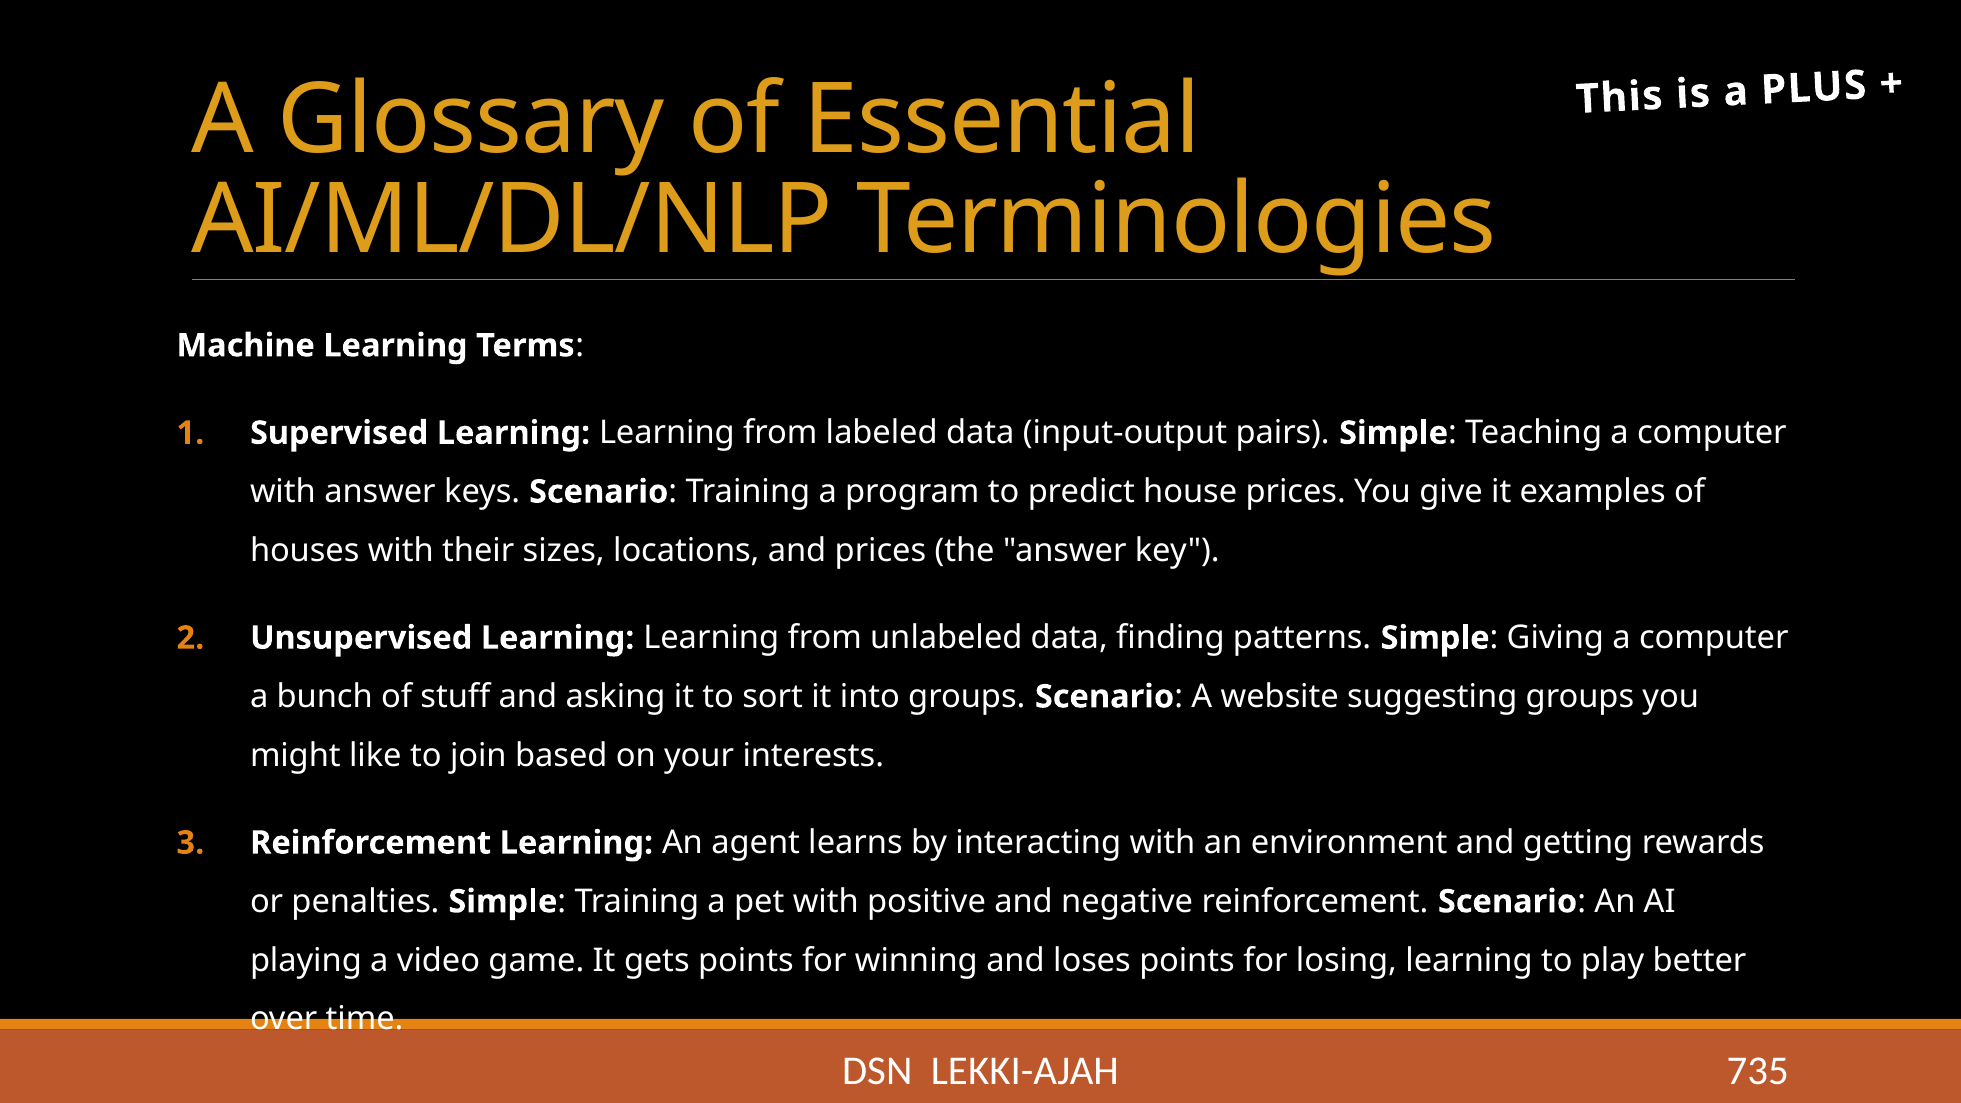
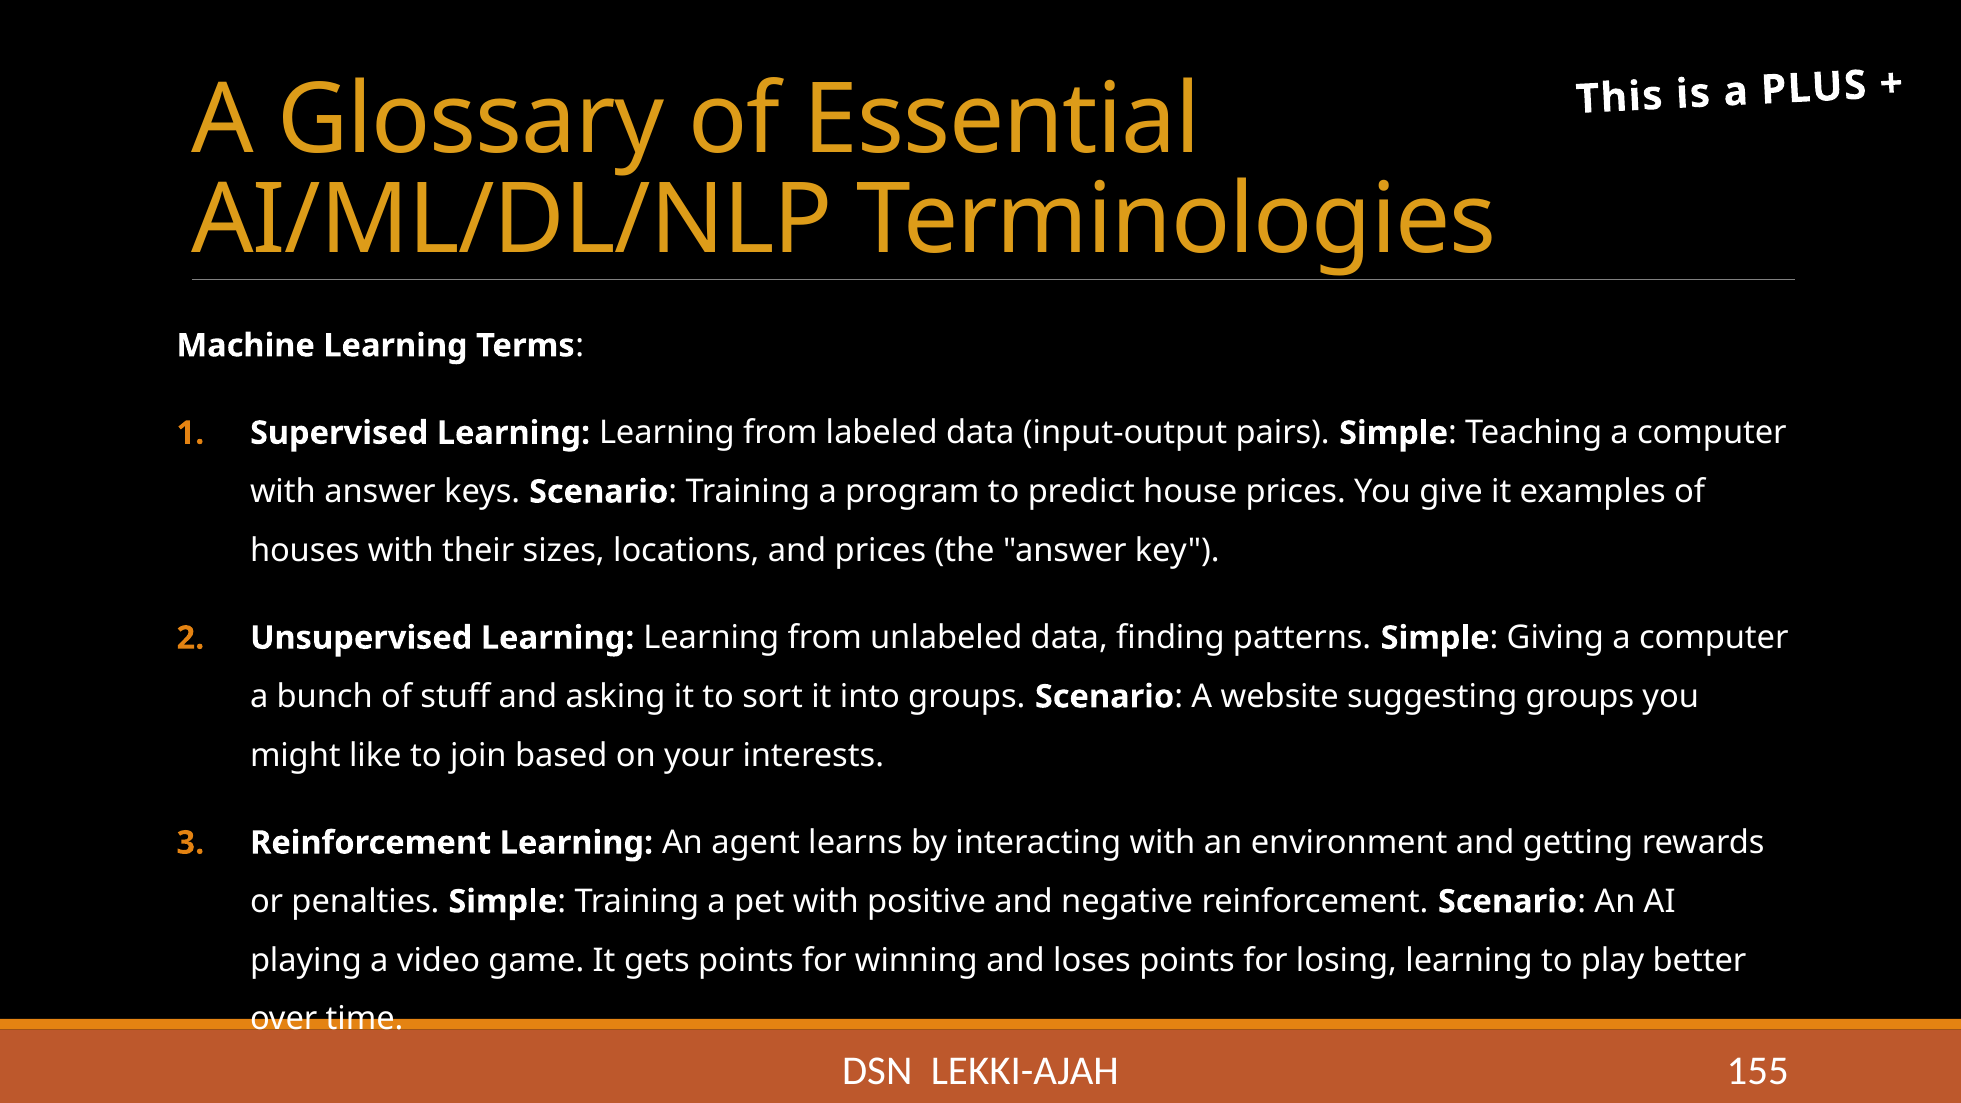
735: 735 -> 155
